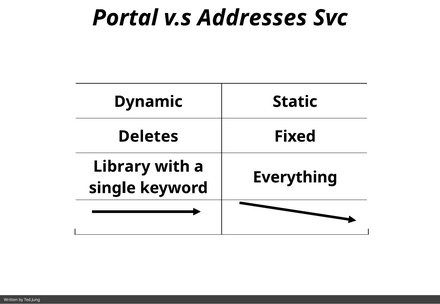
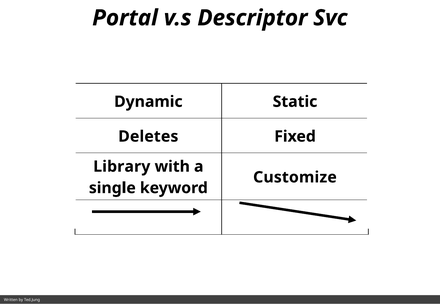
Addresses: Addresses -> Descriptor
Everything: Everything -> Customize
